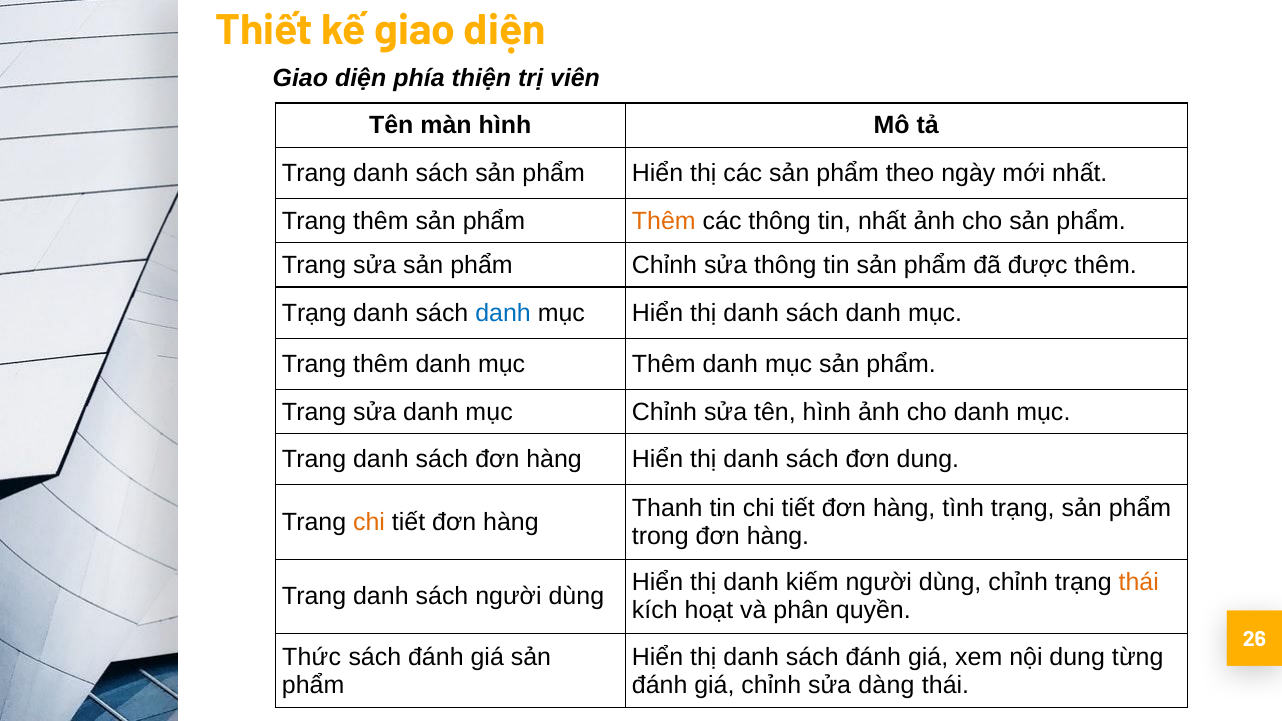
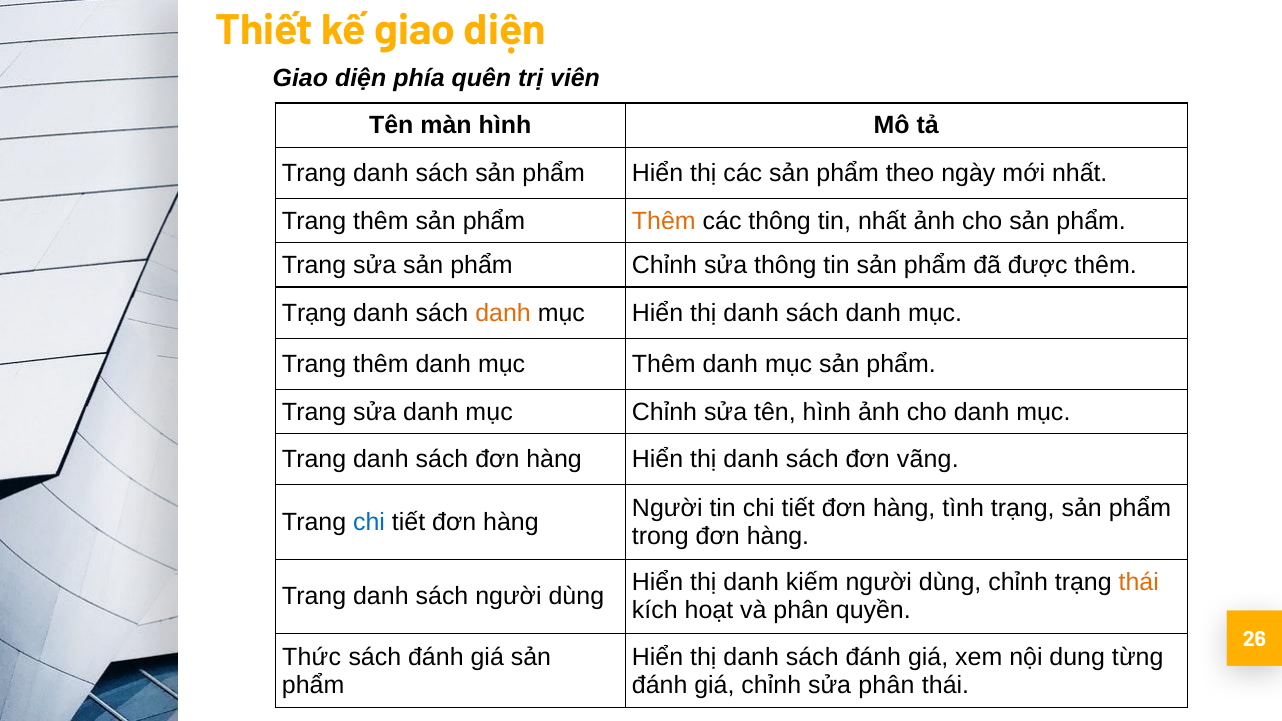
thiện: thiện -> quên
danh at (503, 313) colour: blue -> orange
đơn dung: dung -> vãng
Thanh at (667, 509): Thanh -> Người
chi at (369, 523) colour: orange -> blue
sửa dàng: dàng -> phân
